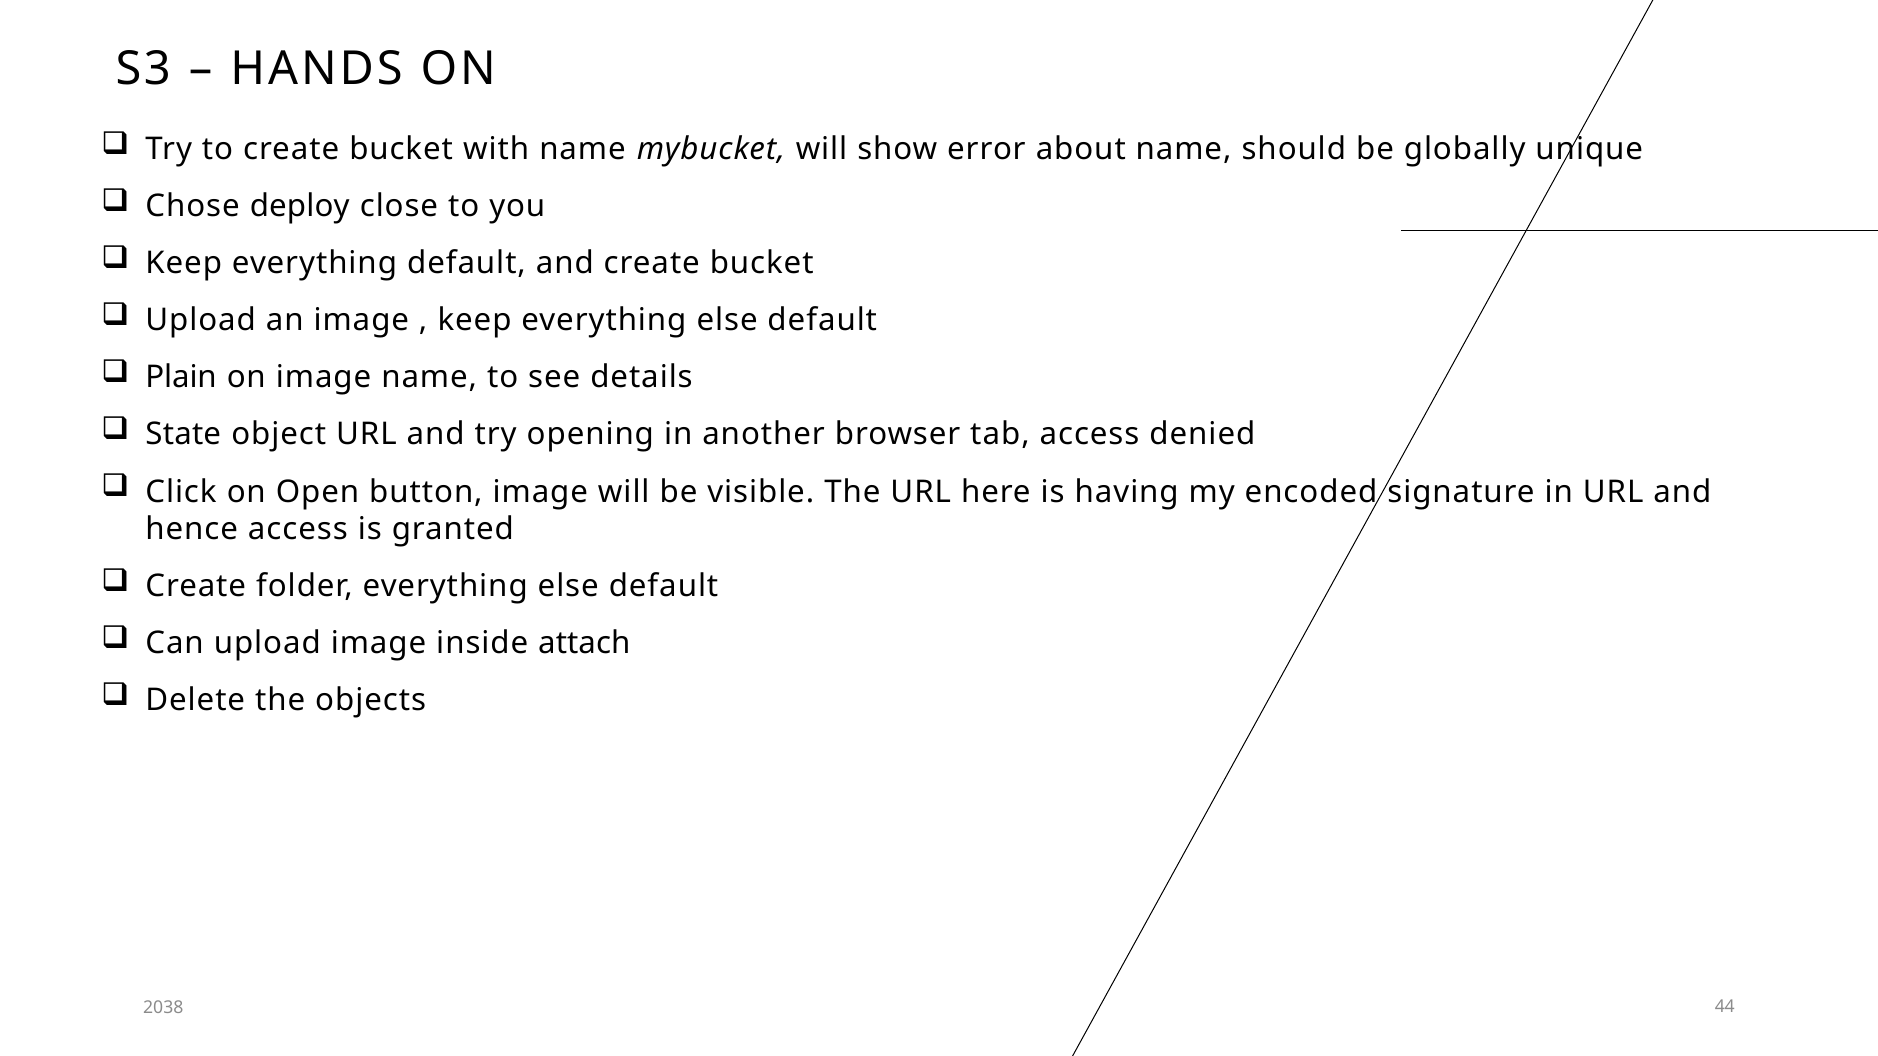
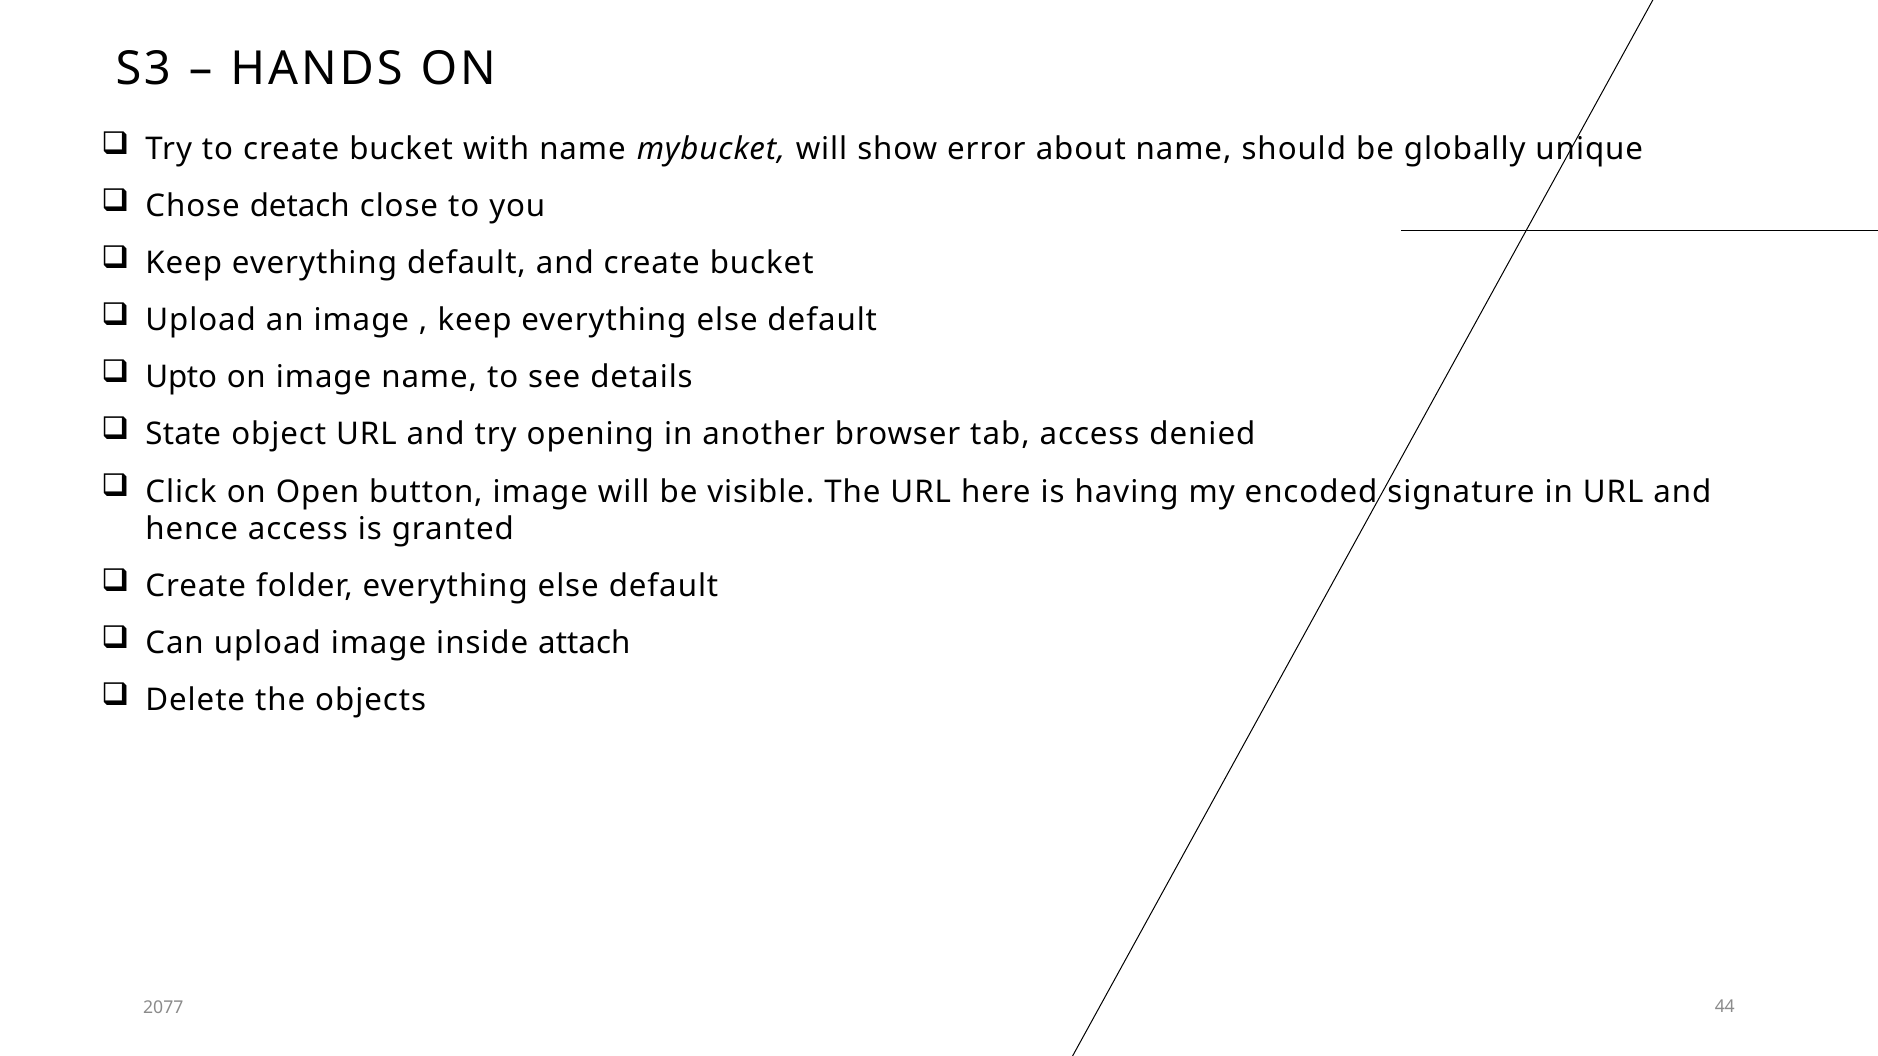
deploy: deploy -> detach
Plain: Plain -> Upto
2038: 2038 -> 2077
